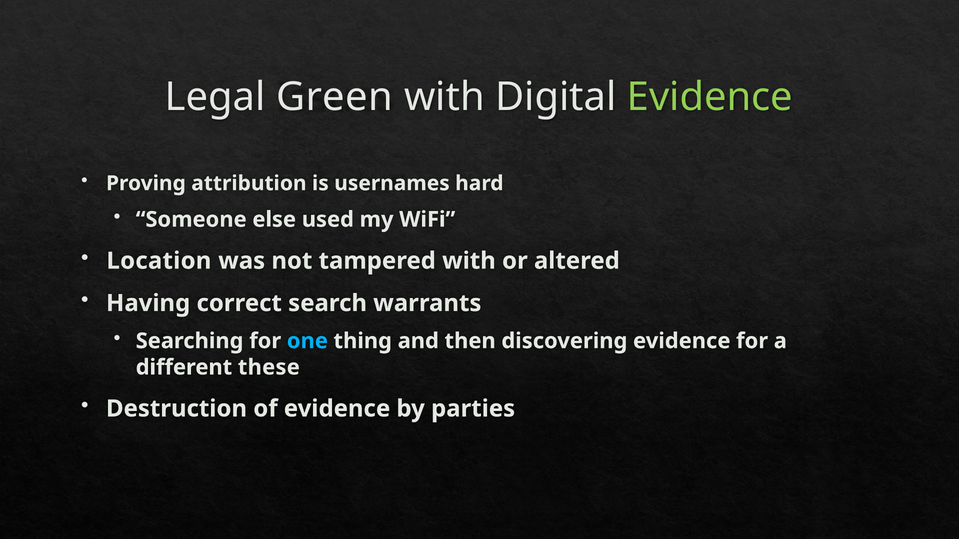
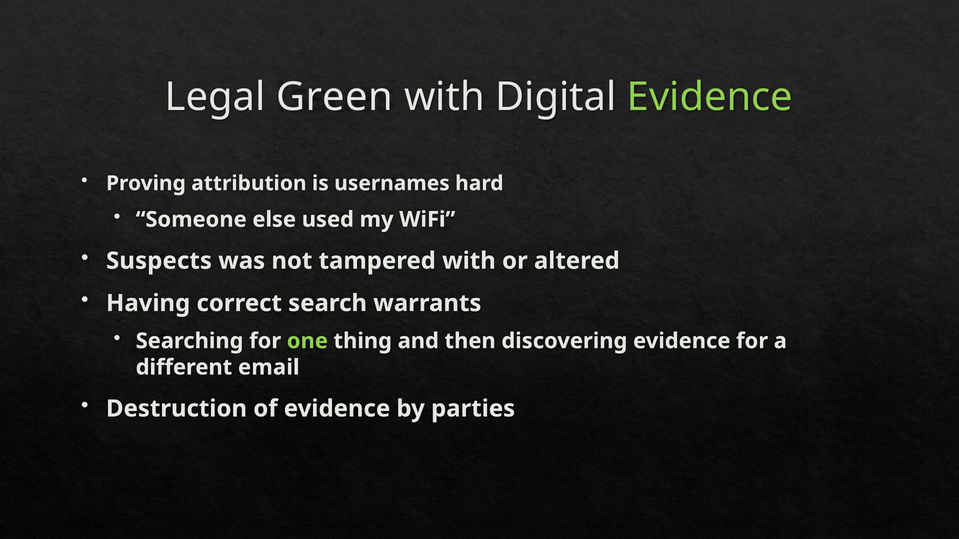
Location: Location -> Suspects
one colour: light blue -> light green
these: these -> email
